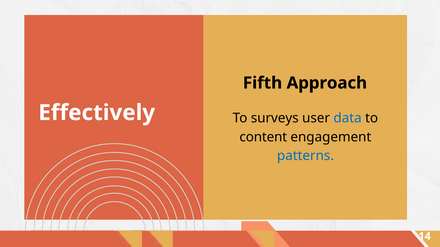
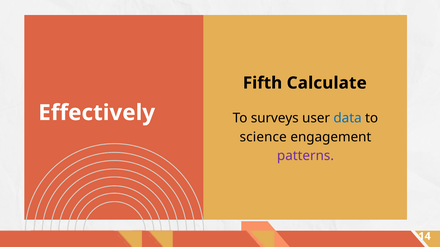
Approach: Approach -> Calculate
content: content -> science
patterns colour: blue -> purple
